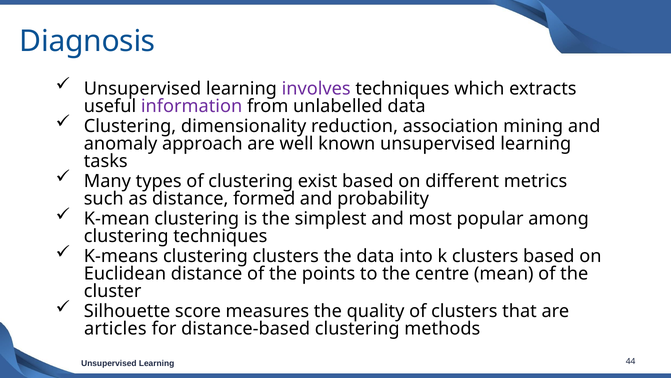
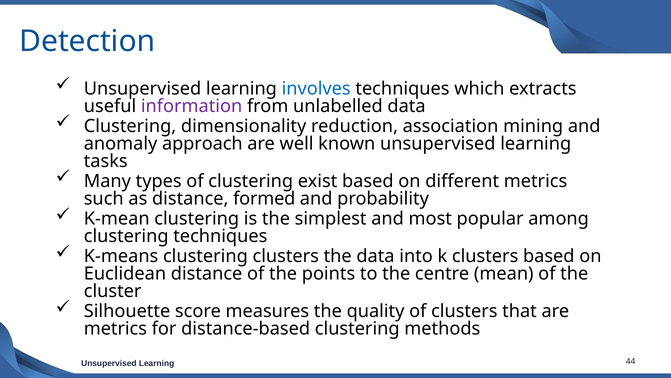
Diagnosis: Diagnosis -> Detection
involves colour: purple -> blue
articles at (115, 328): articles -> metrics
